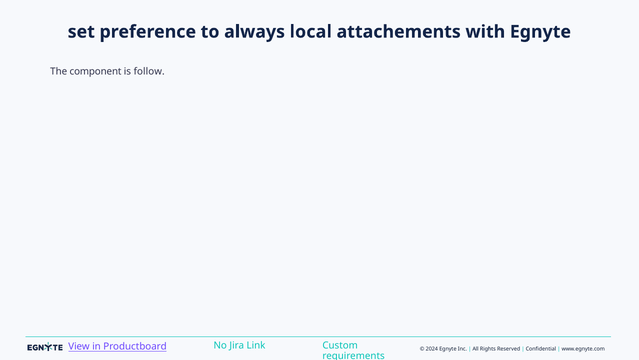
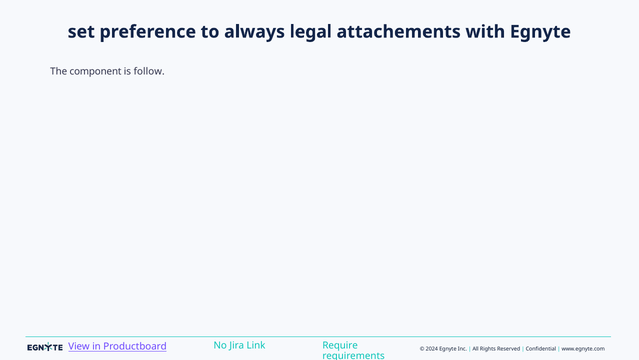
local: local -> legal
Custom: Custom -> Require
